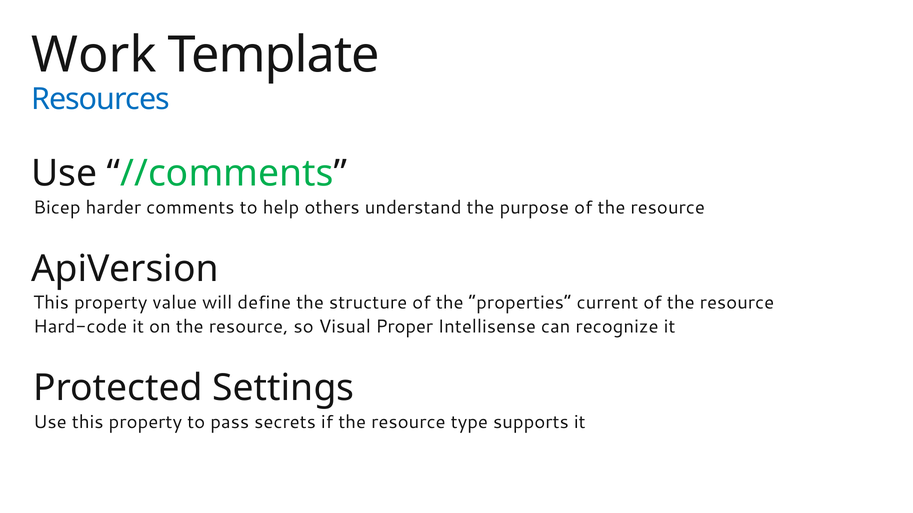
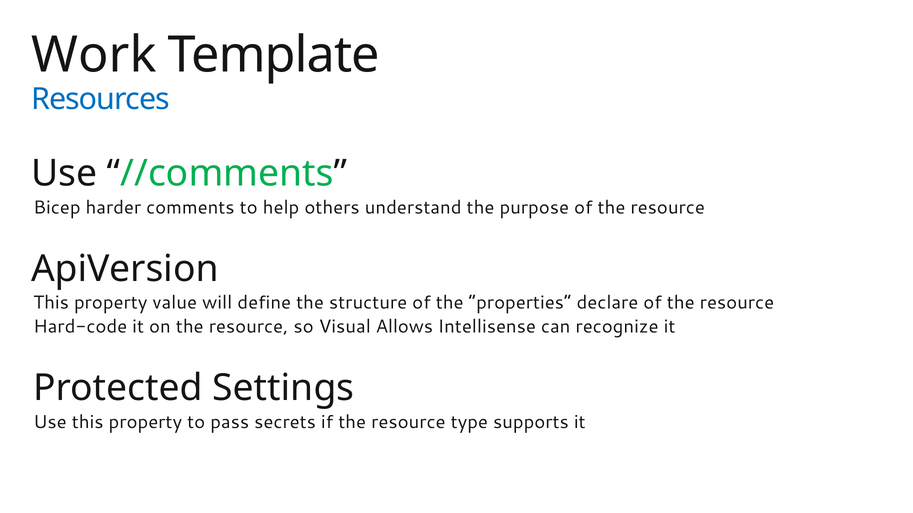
current: current -> declare
Proper: Proper -> Allows
